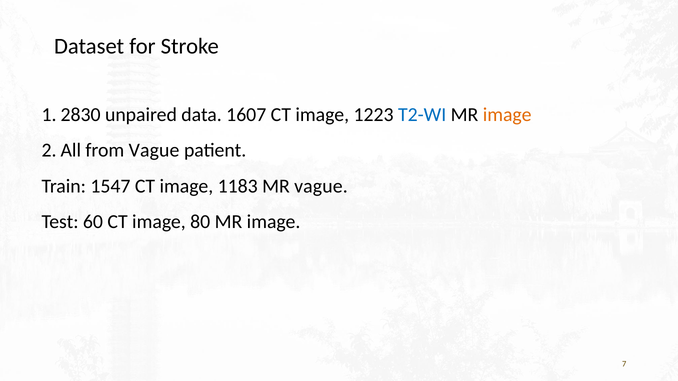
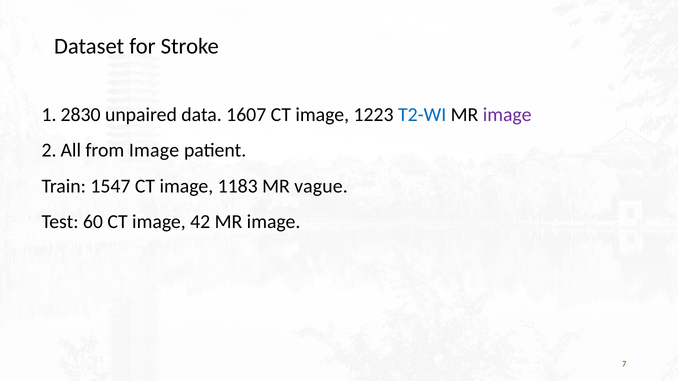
image at (507, 115) colour: orange -> purple
from Vague: Vague -> Image
80: 80 -> 42
